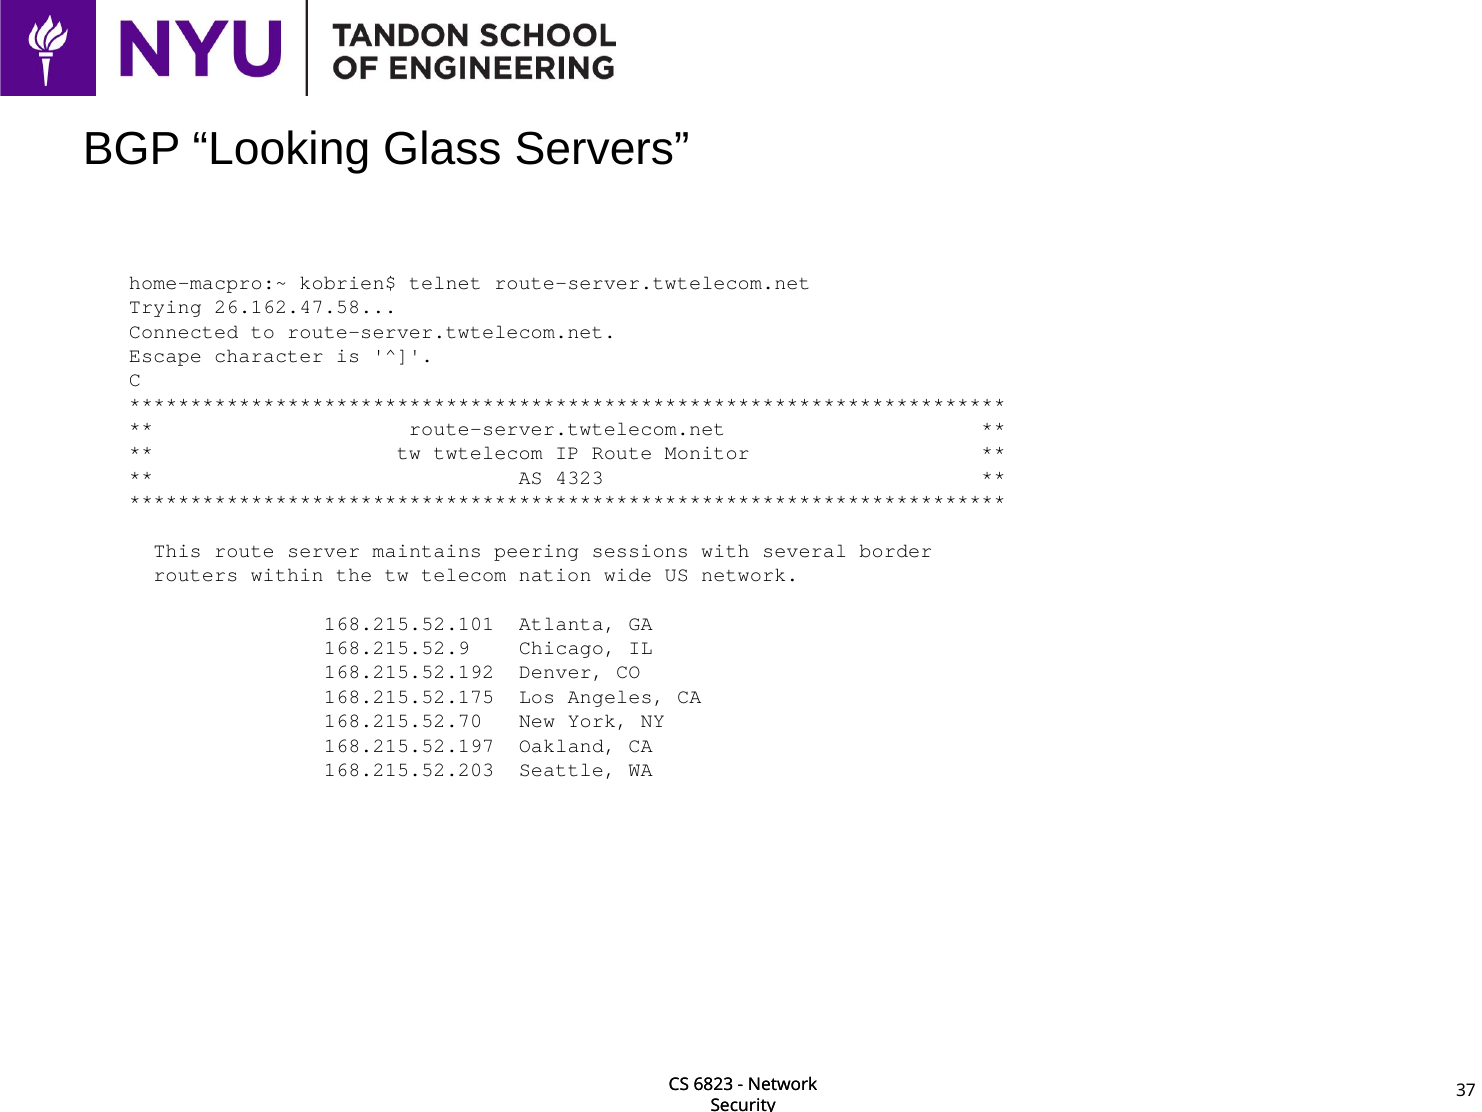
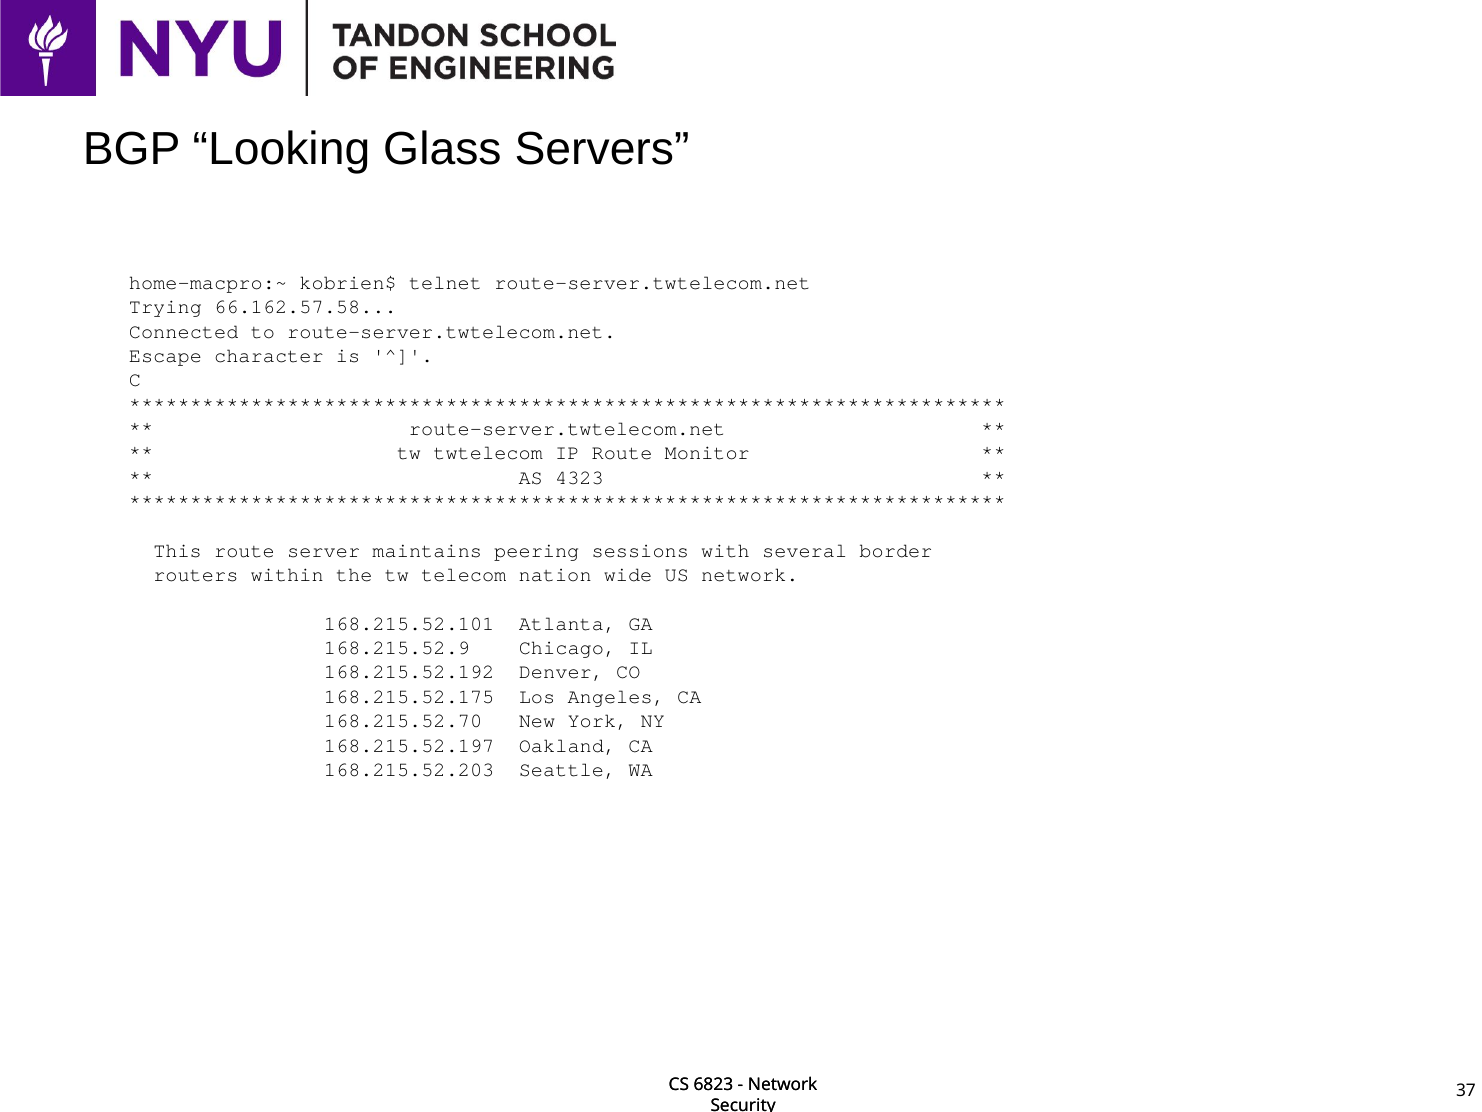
26.162.47.58: 26.162.47.58 -> 66.162.57.58
